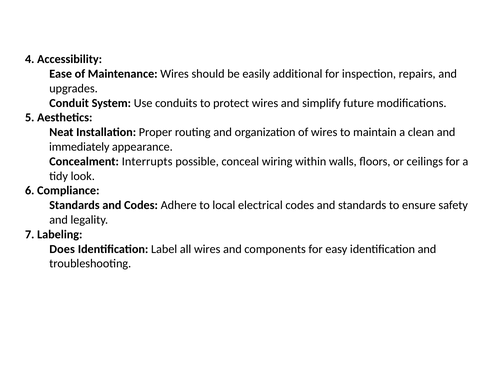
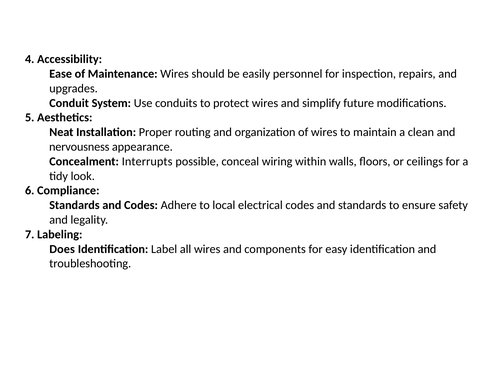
additional: additional -> personnel
immediately: immediately -> nervousness
